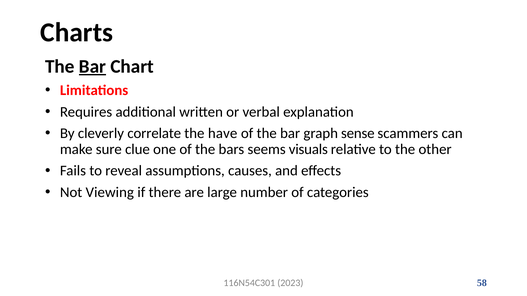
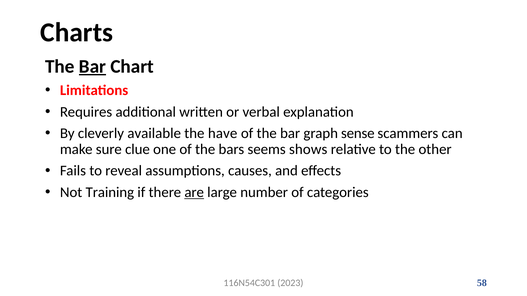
correlate: correlate -> available
visuals: visuals -> shows
Viewing: Viewing -> Training
are underline: none -> present
